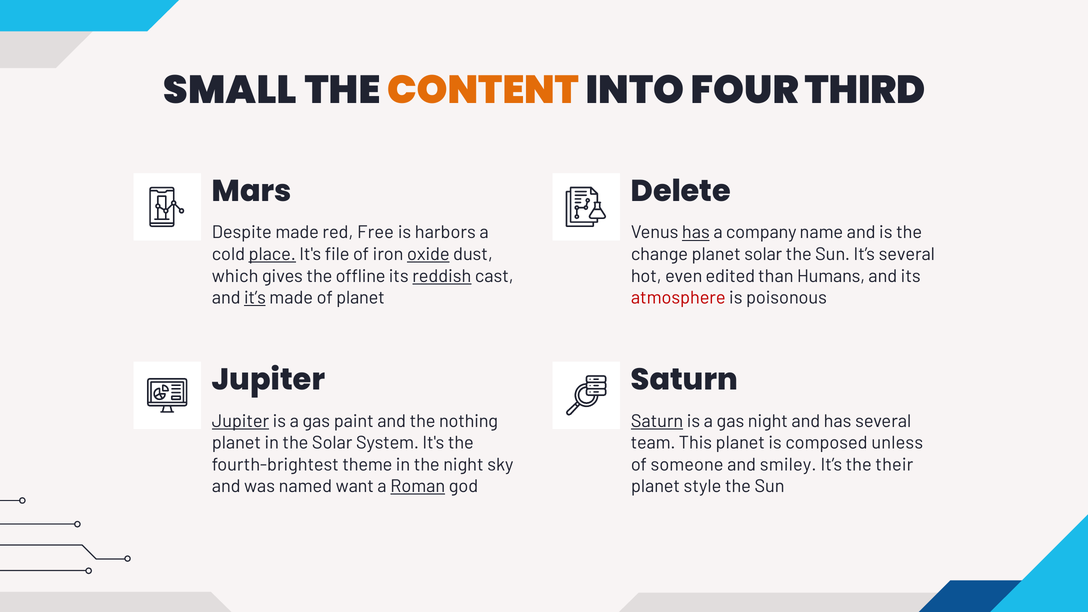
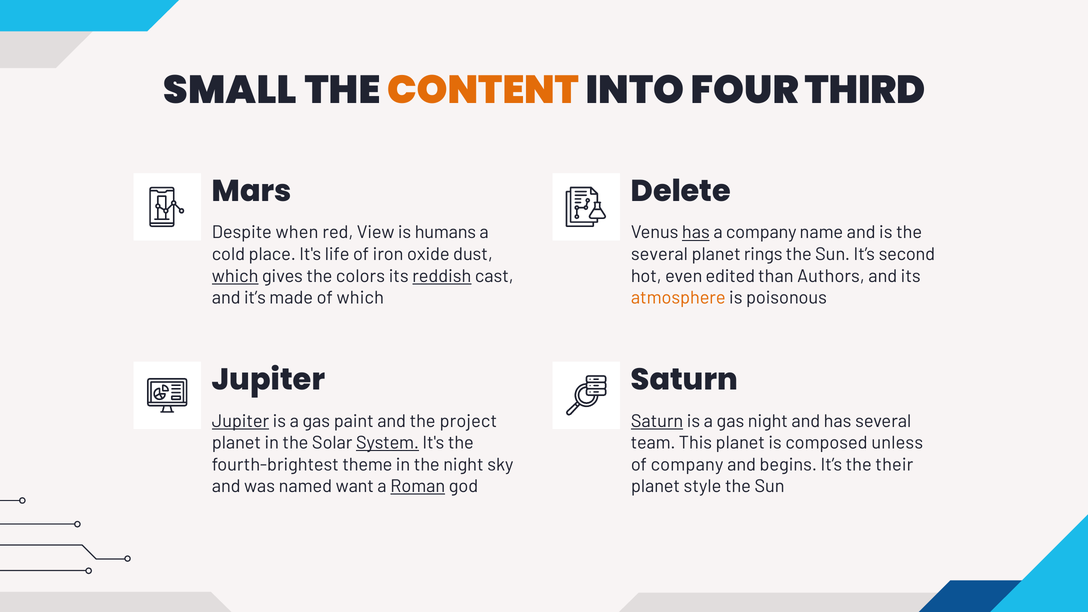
Despite made: made -> when
Free: Free -> View
harbors: harbors -> humans
place underline: present -> none
file: file -> life
oxide underline: present -> none
change at (659, 254): change -> several
planet solar: solar -> rings
It’s several: several -> second
which at (235, 276) underline: none -> present
offline: offline -> colors
Humans: Humans -> Authors
it’s at (255, 298) underline: present -> none
of planet: planet -> which
atmosphere colour: red -> orange
nothing: nothing -> project
System underline: none -> present
of someone: someone -> company
smiley: smiley -> begins
